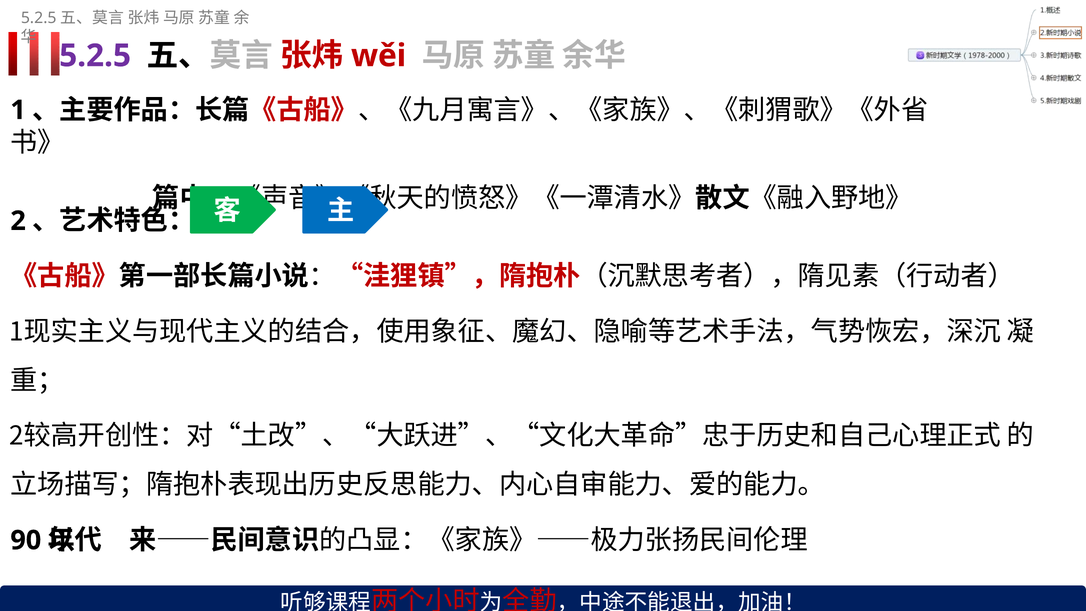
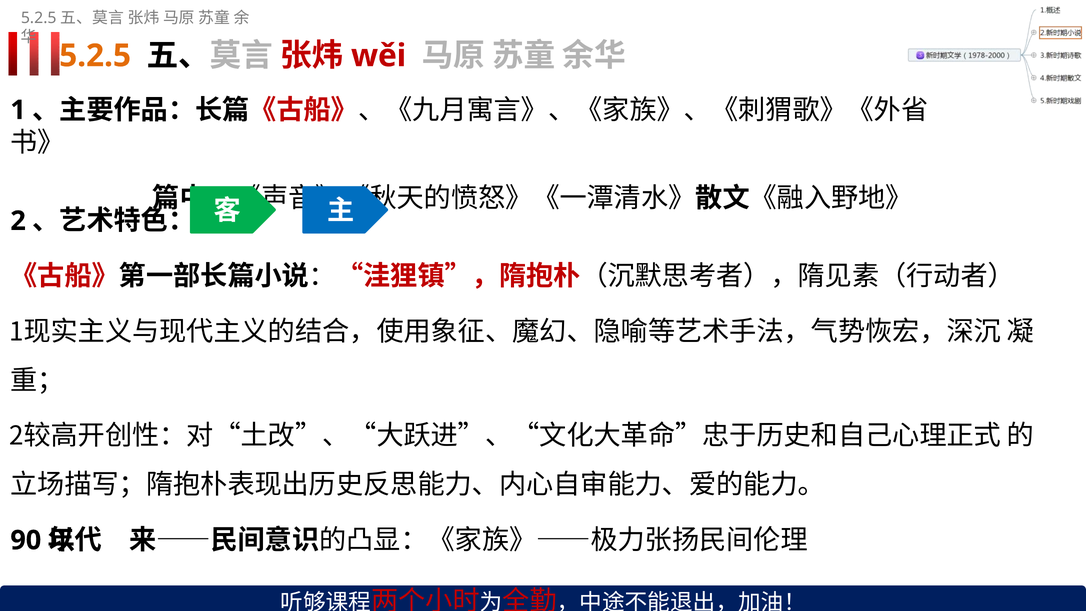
5.2.5 colour: purple -> orange
